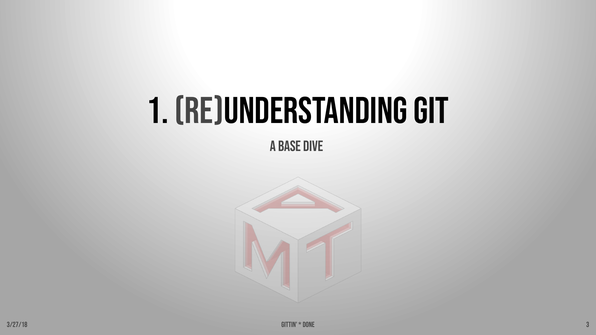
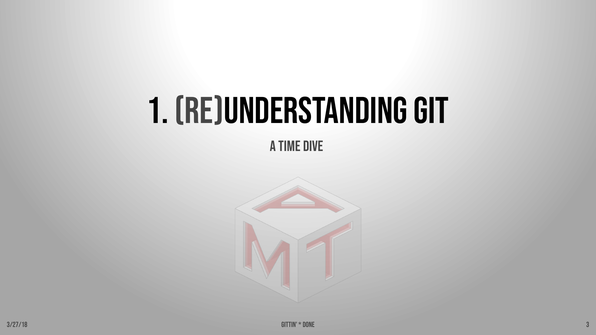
Base: Base -> Time
